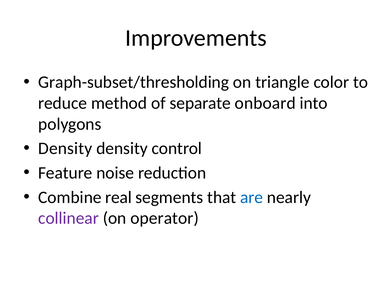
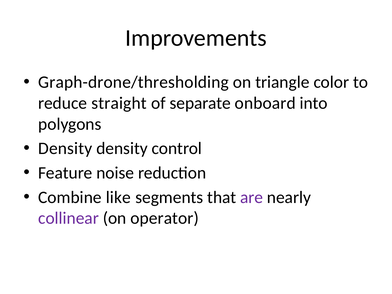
Graph-subset/thresholding: Graph-subset/thresholding -> Graph-drone/thresholding
method: method -> straight
real: real -> like
are colour: blue -> purple
